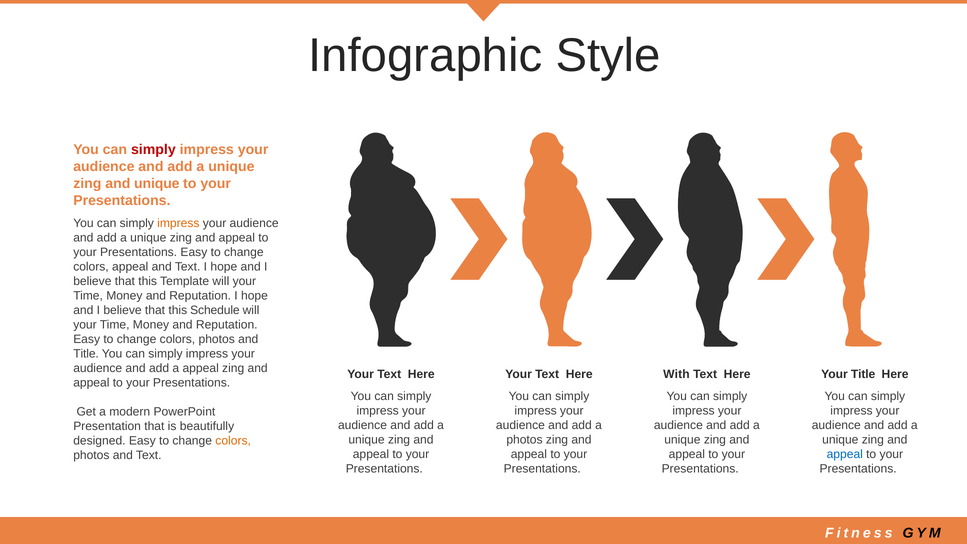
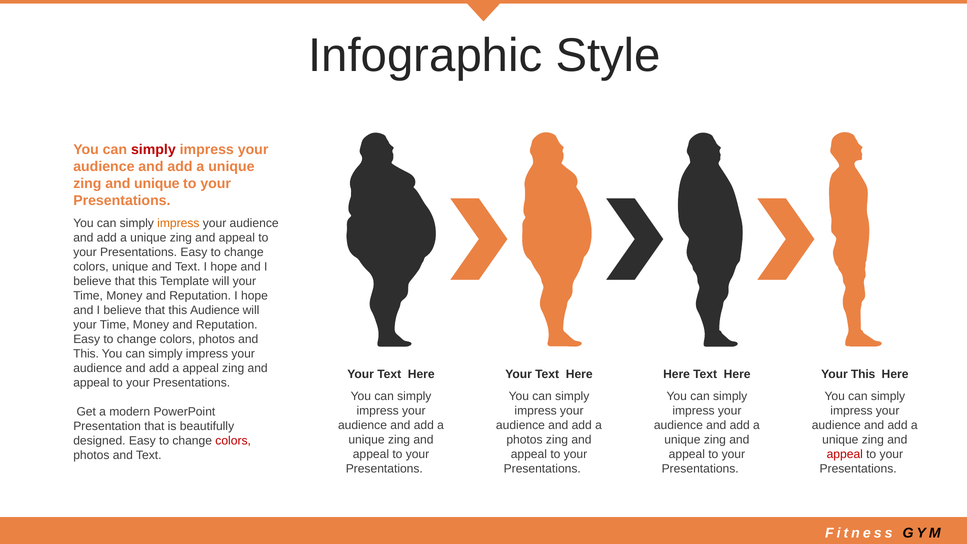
colors appeal: appeal -> unique
this Schedule: Schedule -> Audience
Title at (86, 354): Title -> This
With at (676, 374): With -> Here
Your Title: Title -> This
colors at (233, 441) colour: orange -> red
appeal at (845, 454) colour: blue -> red
